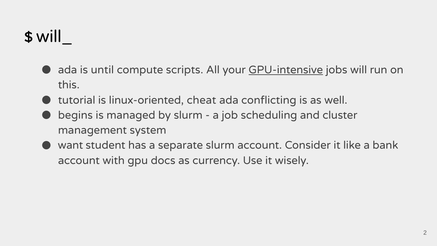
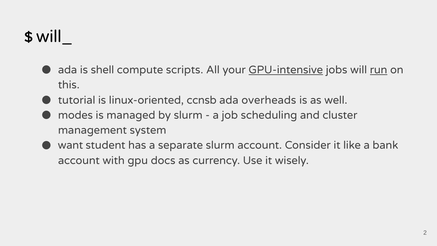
until: until -> shell
run underline: none -> present
cheat: cheat -> ccnsb
conflicting: conflicting -> overheads
begins: begins -> modes
